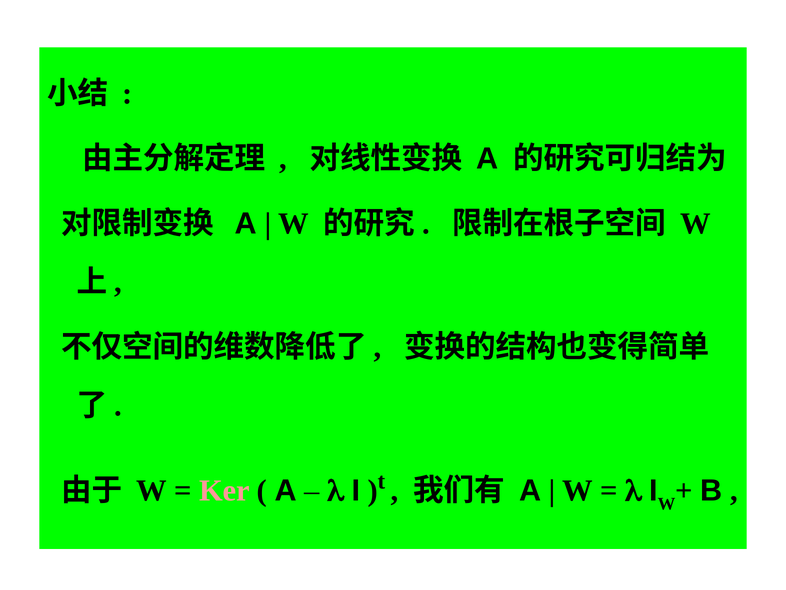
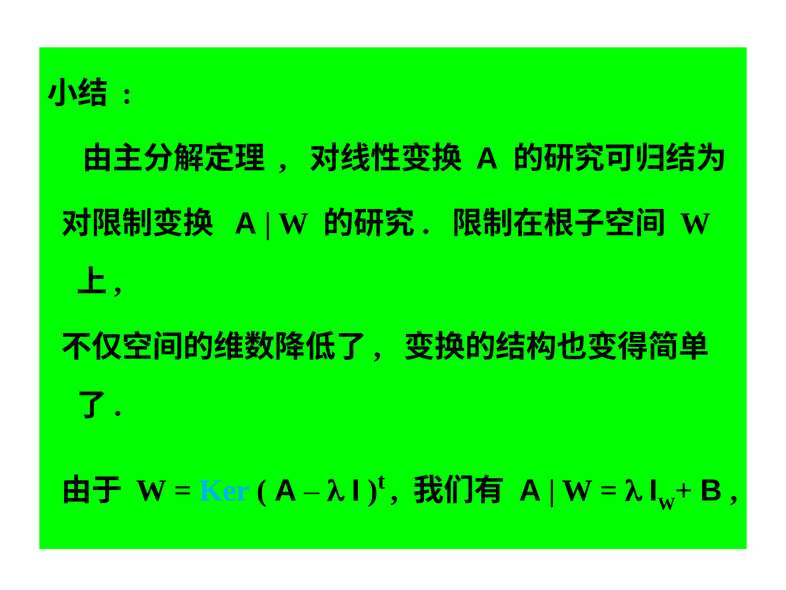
Ker colour: pink -> light blue
